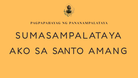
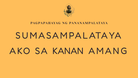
SANTO: SANTO -> KANAN
